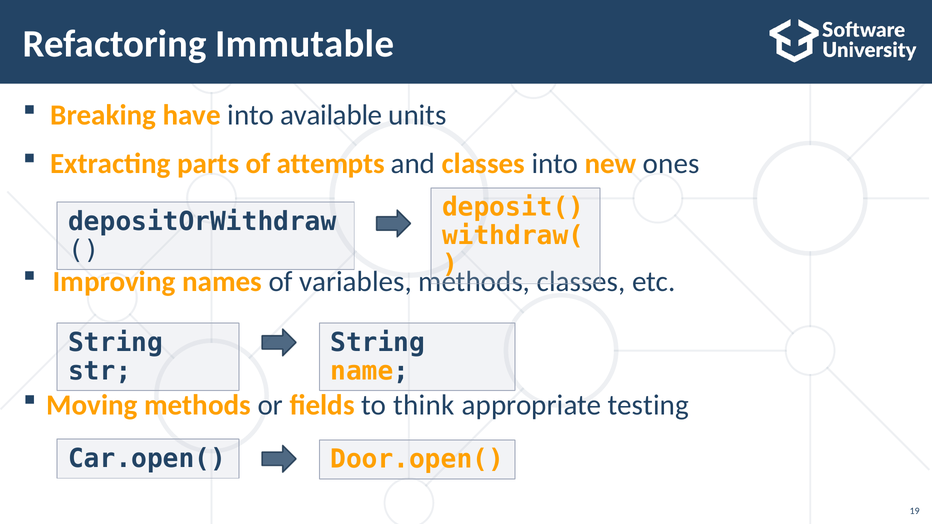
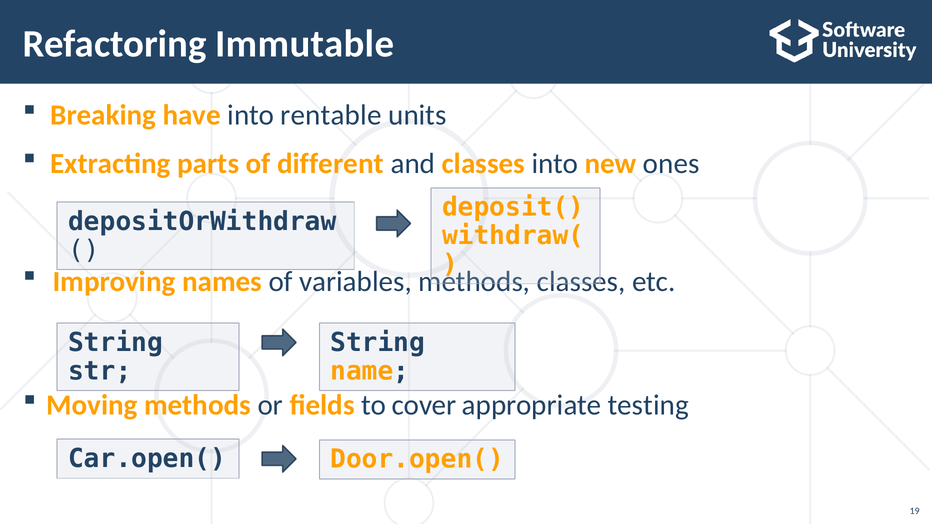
available: available -> rentable
attempts: attempts -> different
think: think -> cover
